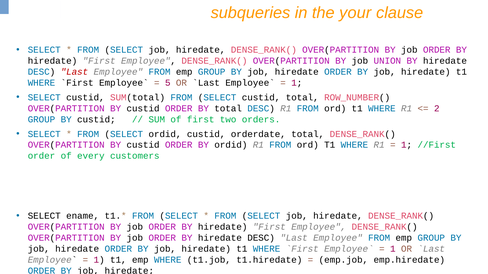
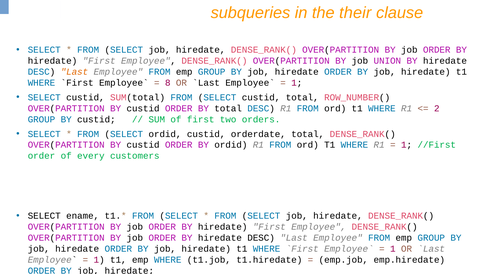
your: your -> their
Last at (74, 72) colour: red -> orange
5: 5 -> 8
